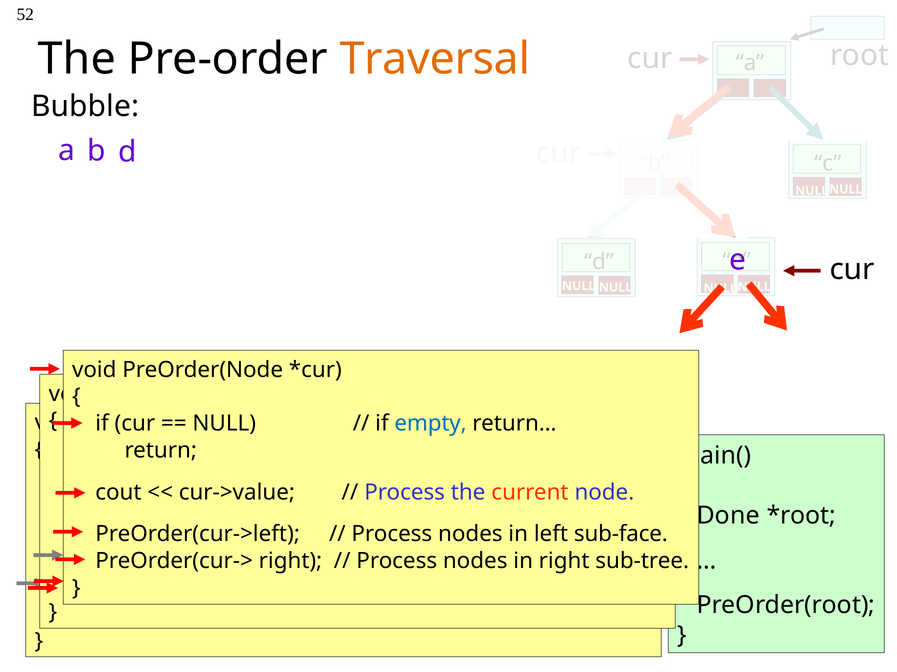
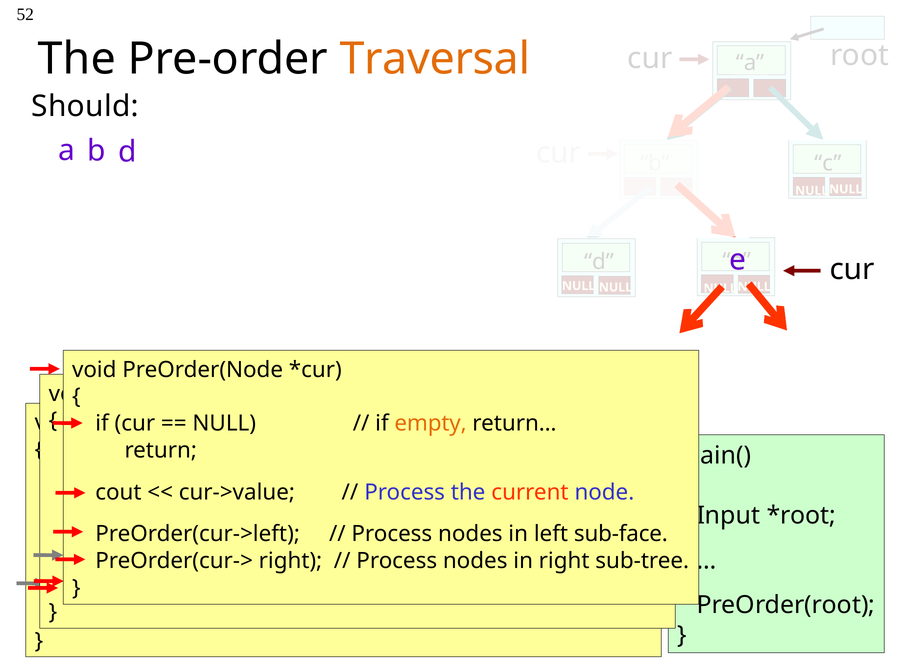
Bubble: Bubble -> Should
empty at (431, 424) colour: blue -> orange
Done: Done -> Input
